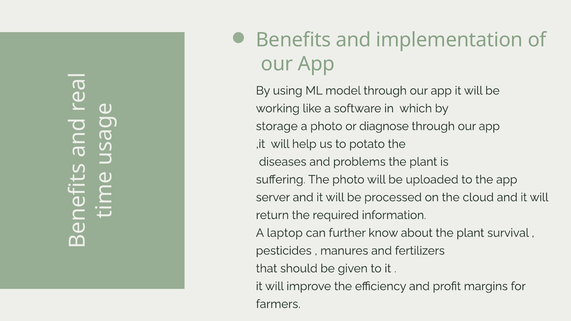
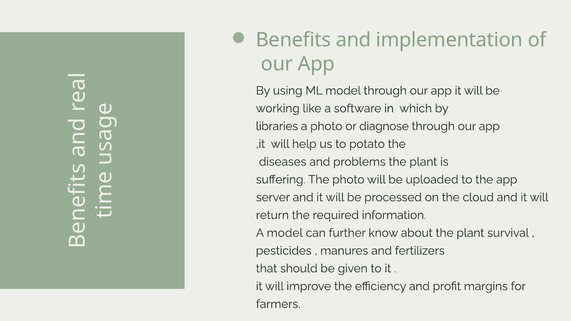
storage: storage -> libraries
A laptop: laptop -> model
